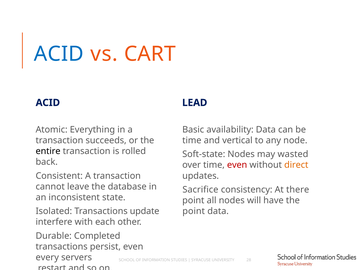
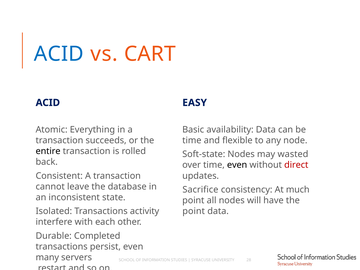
LEAD: LEAD -> EASY
vertical: vertical -> flexible
even at (237, 165) colour: red -> black
direct colour: orange -> red
there: there -> much
update: update -> activity
every: every -> many
